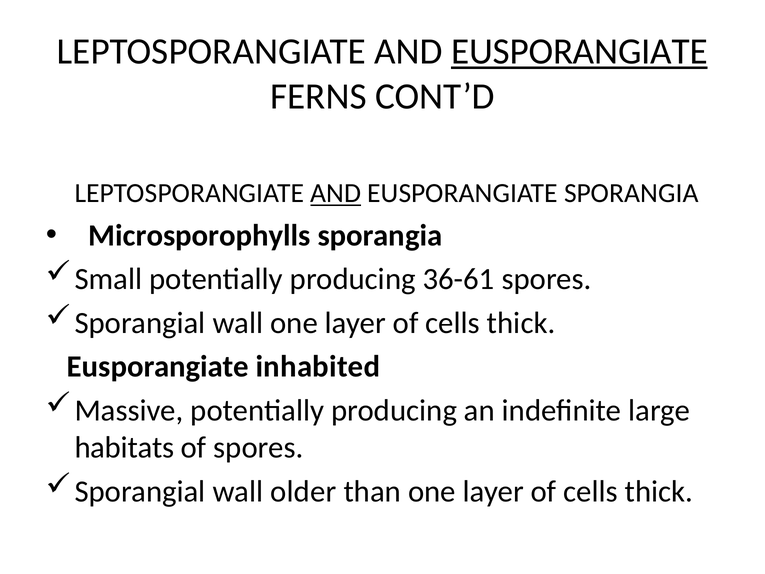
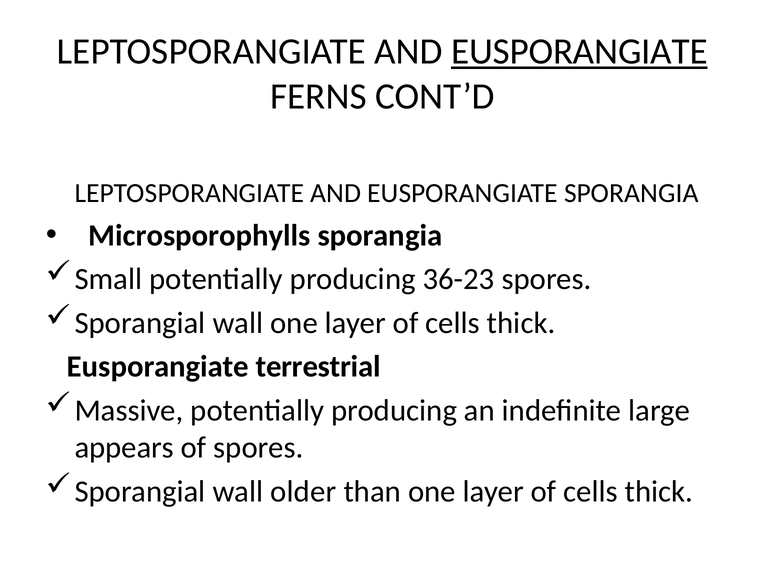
AND at (336, 193) underline: present -> none
36-61: 36-61 -> 36-23
inhabited: inhabited -> terrestrial
habitats: habitats -> appears
